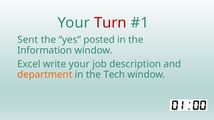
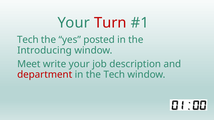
Sent at (28, 40): Sent -> Tech
Information: Information -> Introducing
Excel: Excel -> Meet
department colour: orange -> red
